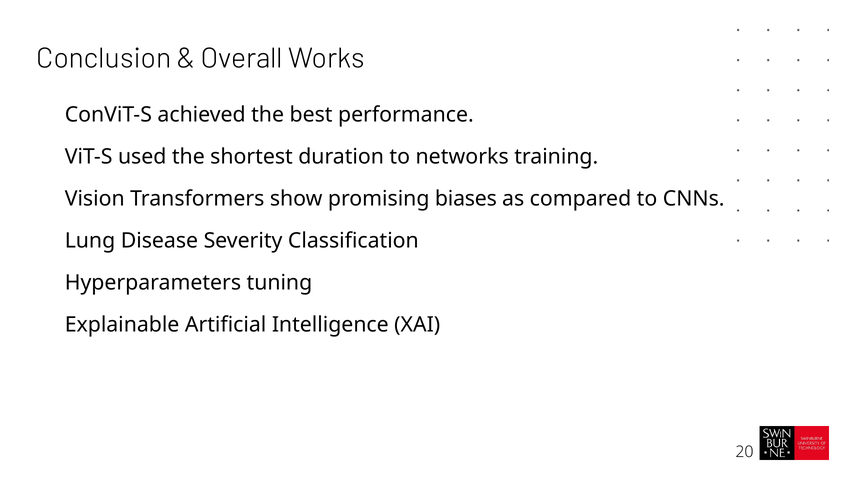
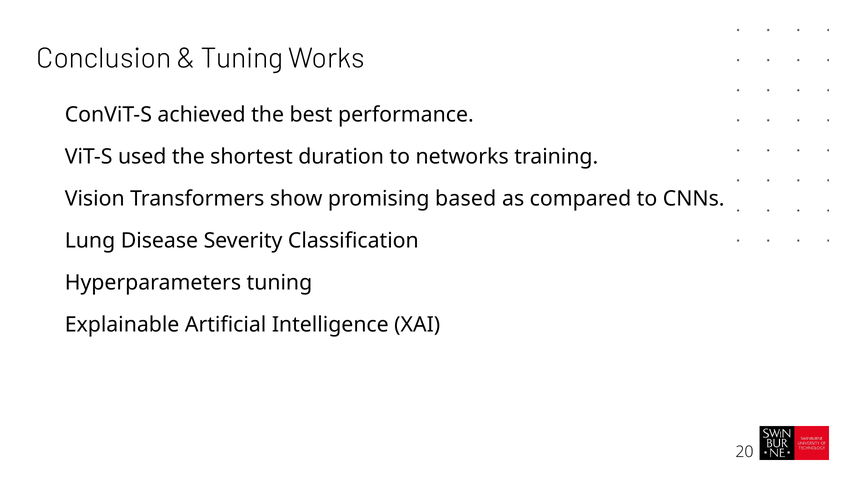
Overall at (242, 58): Overall -> Tuning
biases: biases -> based
